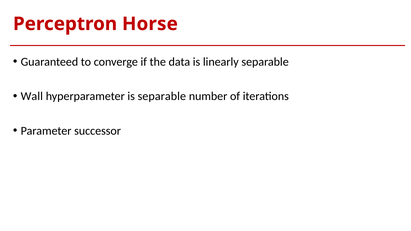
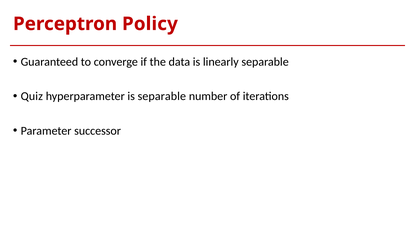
Horse: Horse -> Policy
Wall: Wall -> Quiz
